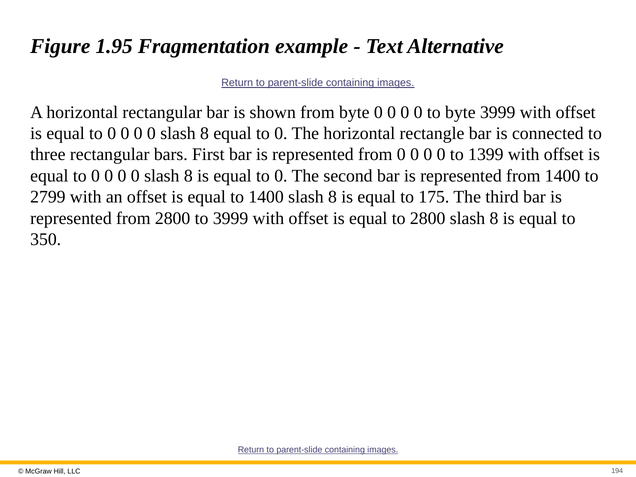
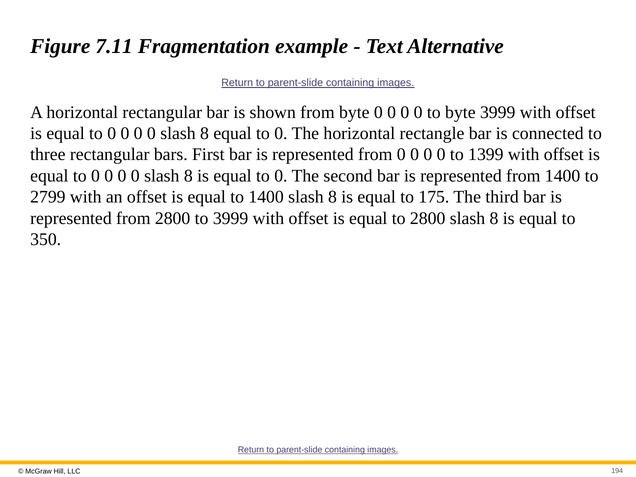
1.95: 1.95 -> 7.11
